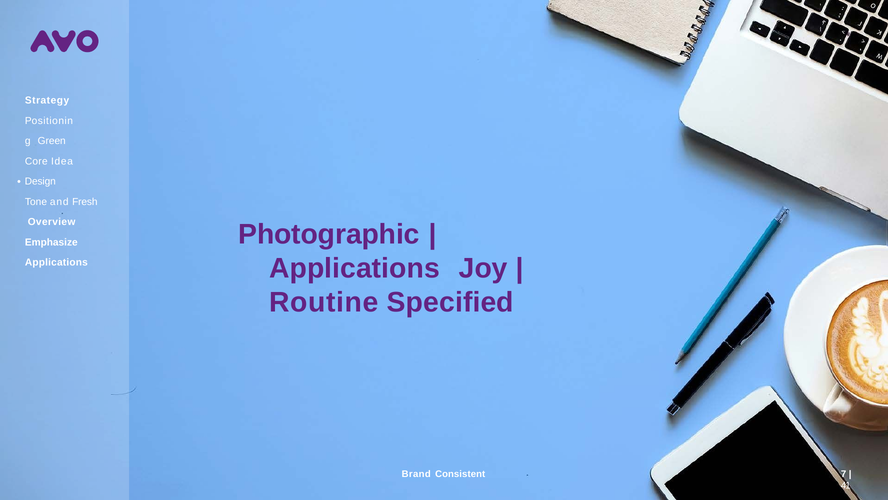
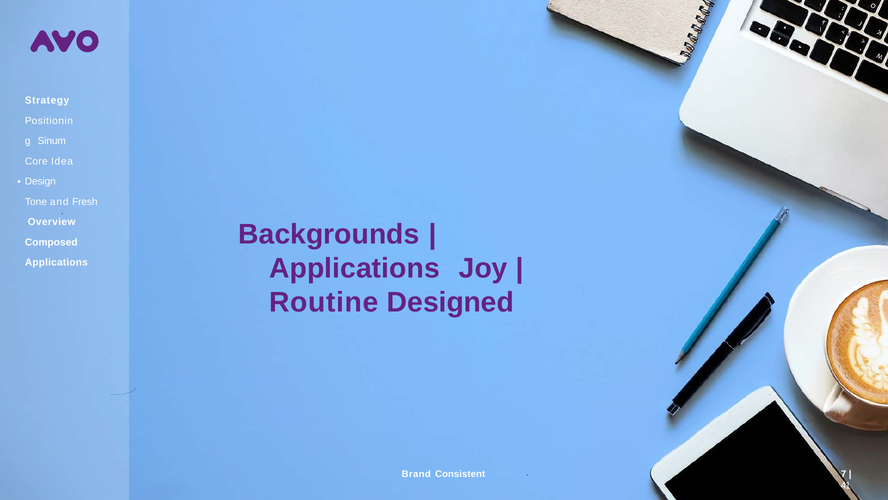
Green: Green -> Sinum
Photographic: Photographic -> Backgrounds
Emphasize: Emphasize -> Composed
Specified: Specified -> Designed
